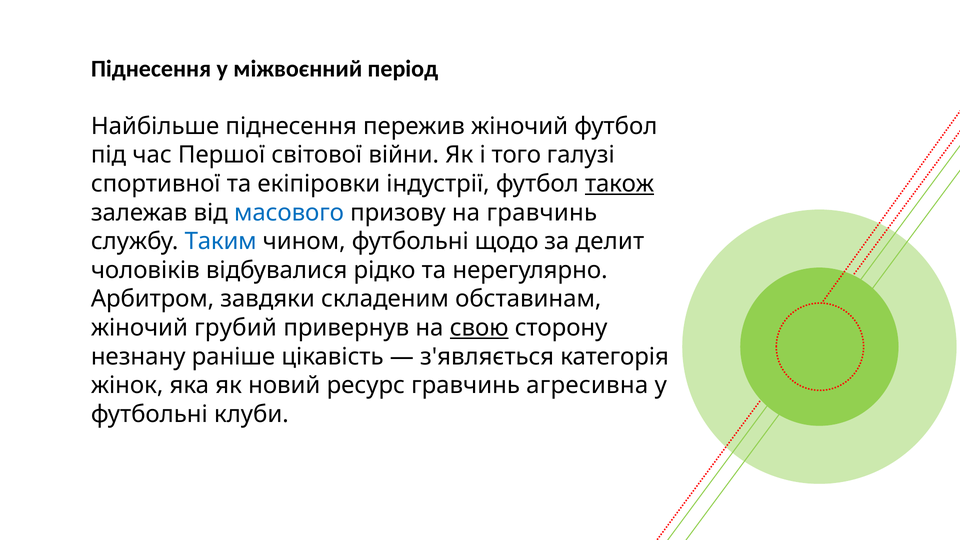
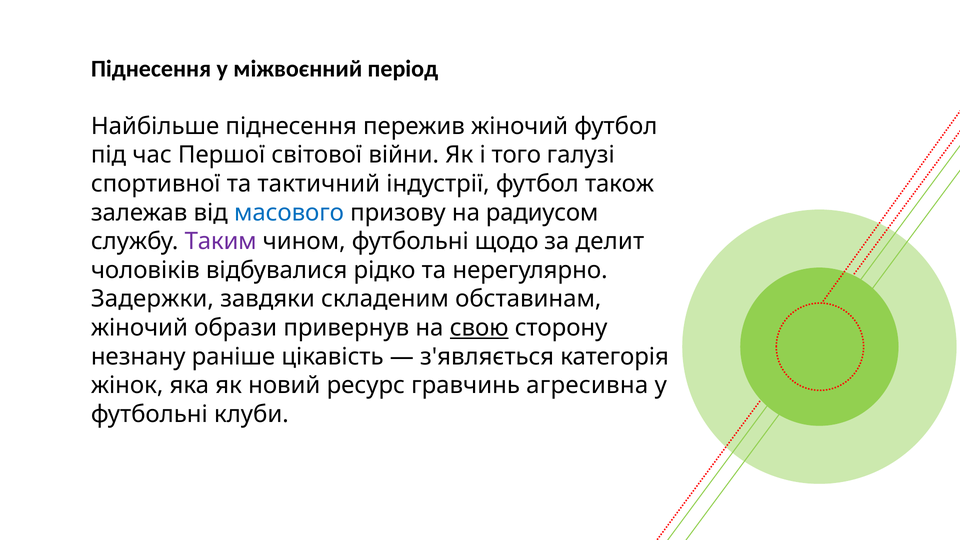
екіпіровки: екіпіровки -> тактичний
також underline: present -> none
на гравчинь: гравчинь -> радиусом
Таким colour: blue -> purple
Арбитром: Арбитром -> Задержки
грубий: грубий -> образи
